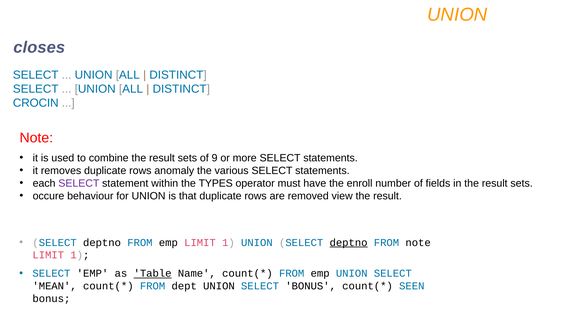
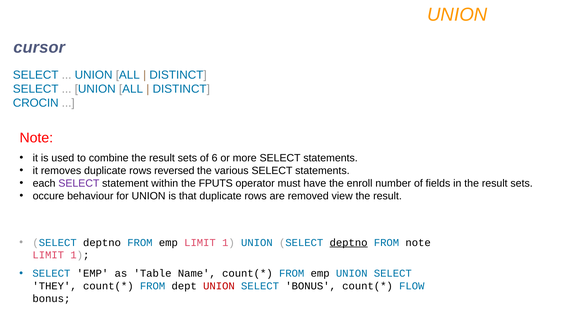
closes: closes -> cursor
9: 9 -> 6
anomaly: anomaly -> reversed
TYPES: TYPES -> FPUTS
Table underline: present -> none
MEAN: MEAN -> THEY
UNION at (219, 286) colour: black -> red
SEEN: SEEN -> FLOW
